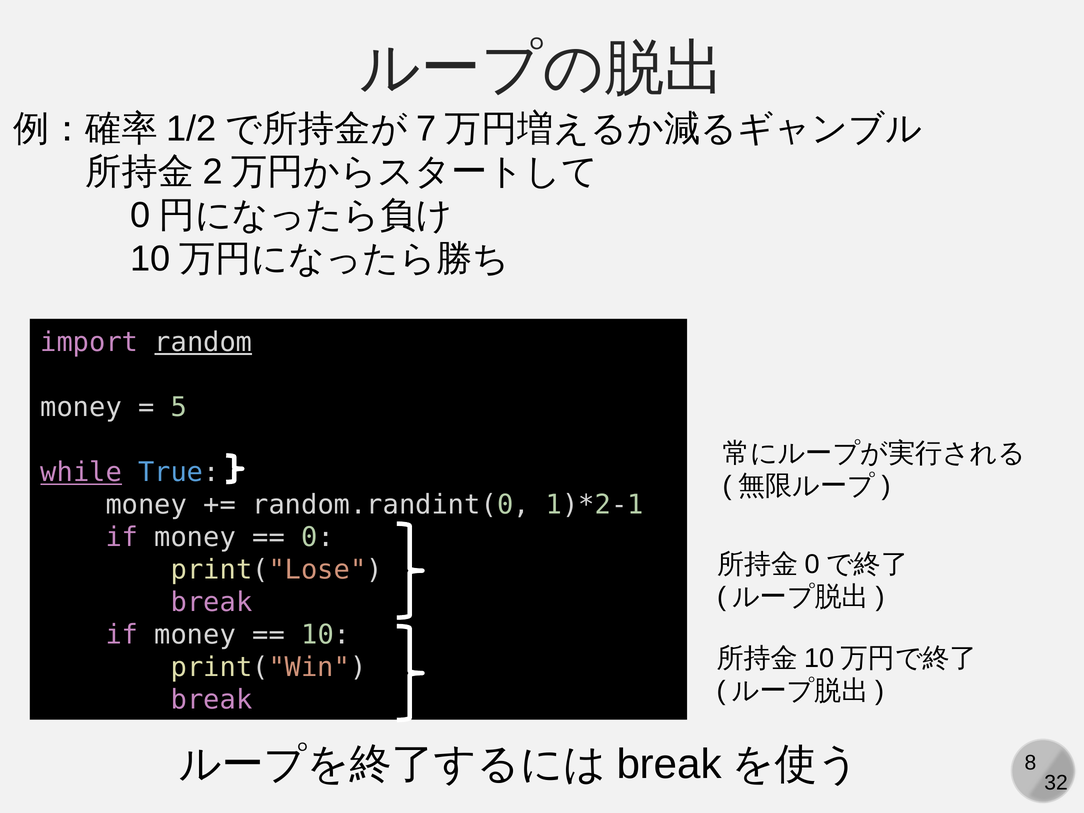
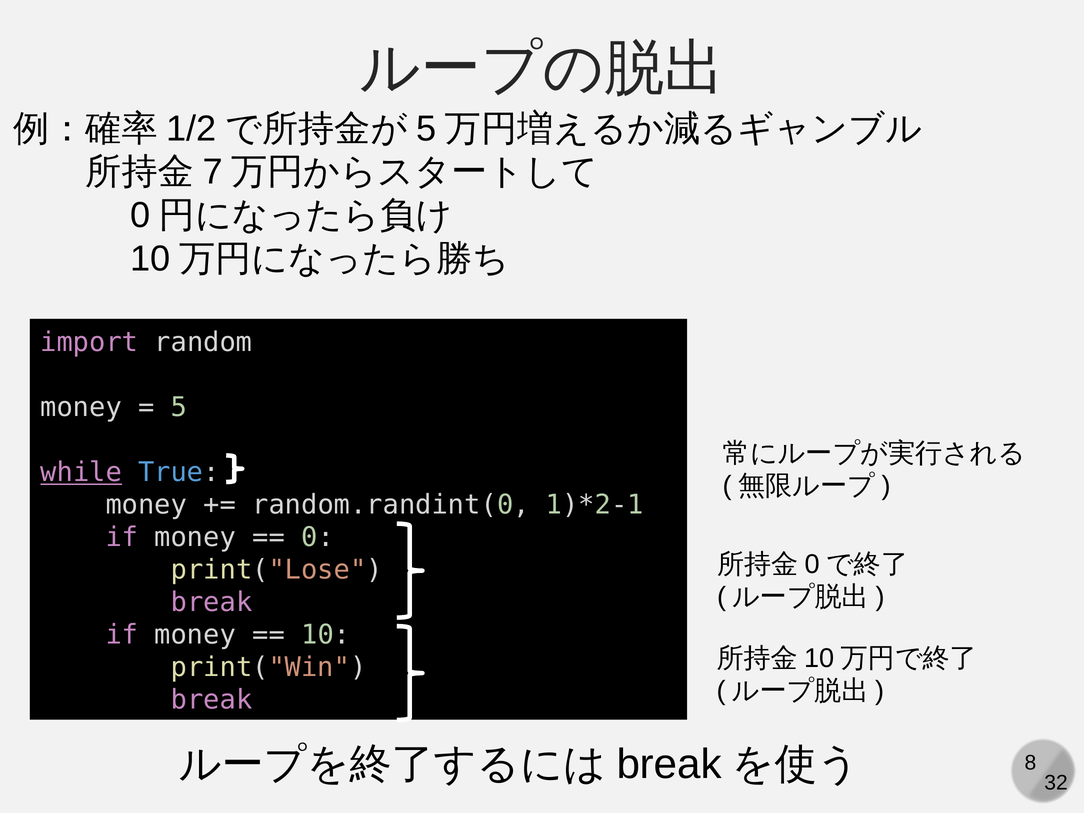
7 at (426, 129): 7 -> 5
2: 2 -> 7
random underline: present -> none
